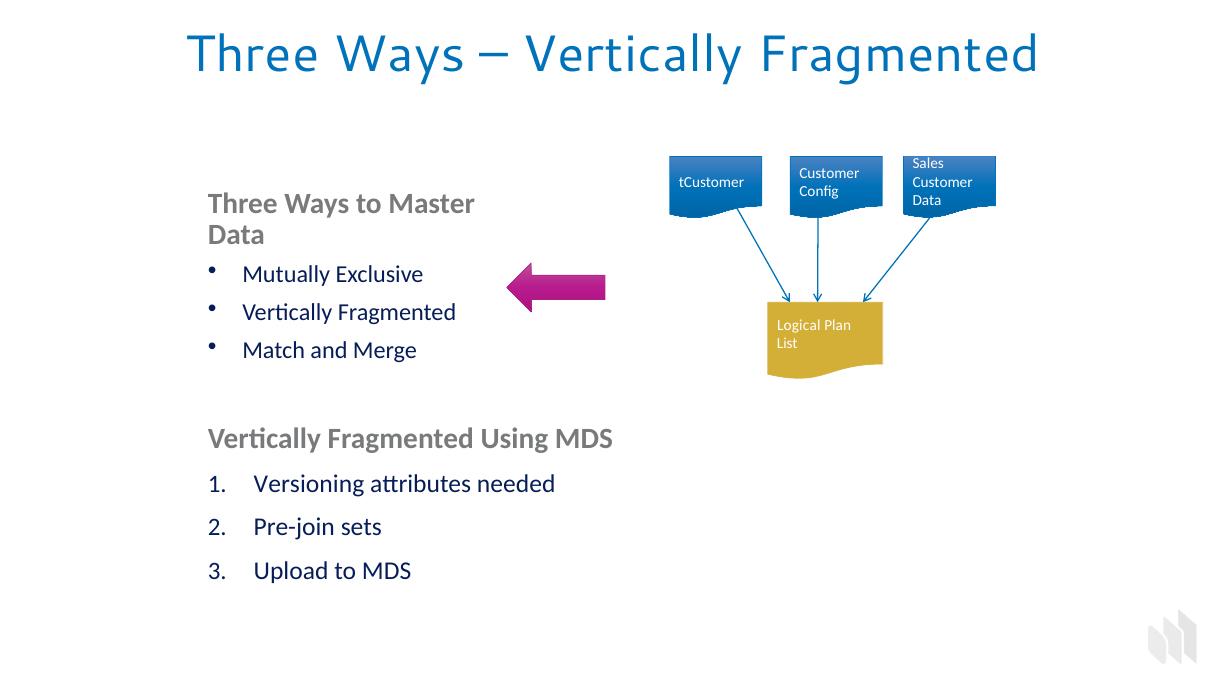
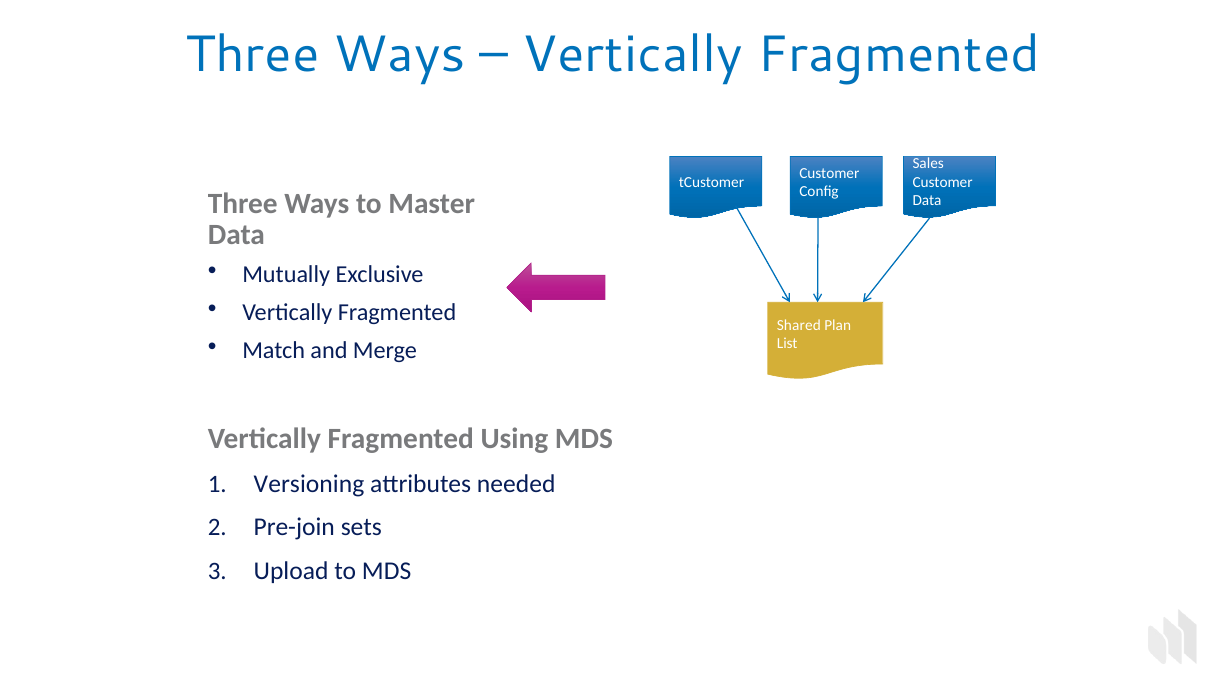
Logical: Logical -> Shared
